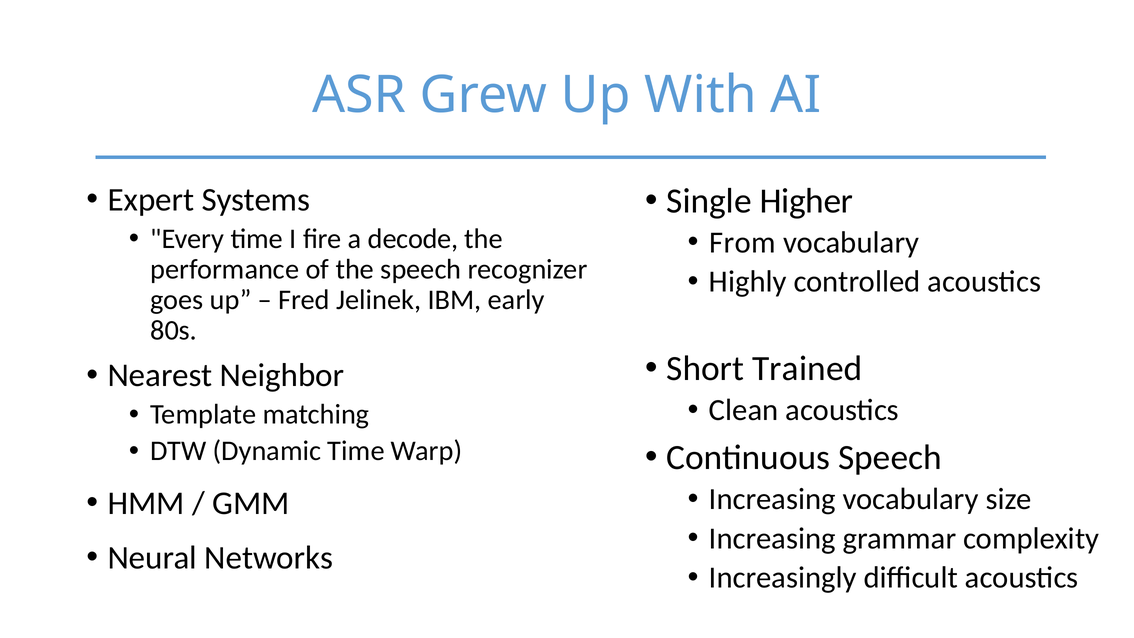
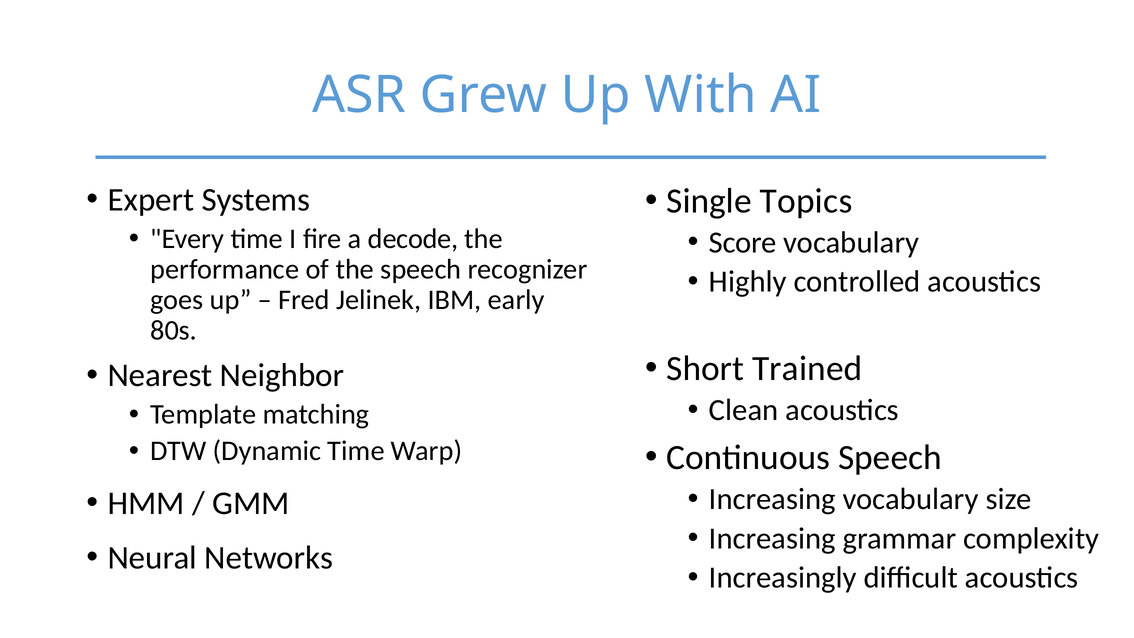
Higher: Higher -> Topics
From: From -> Score
